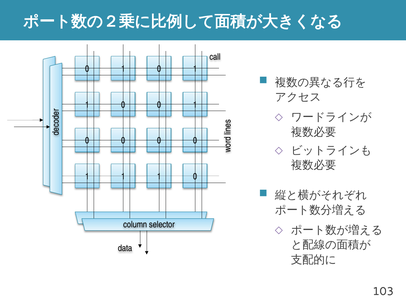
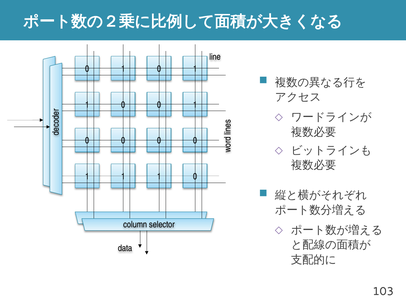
call: call -> line
